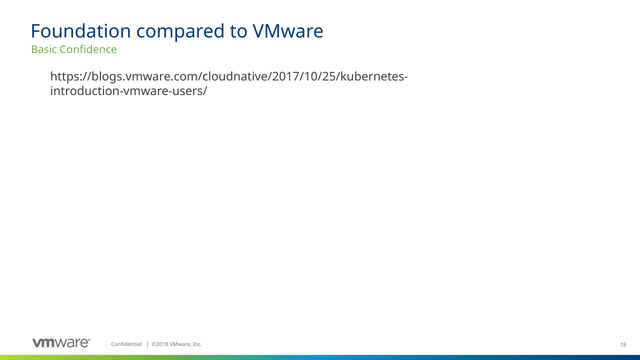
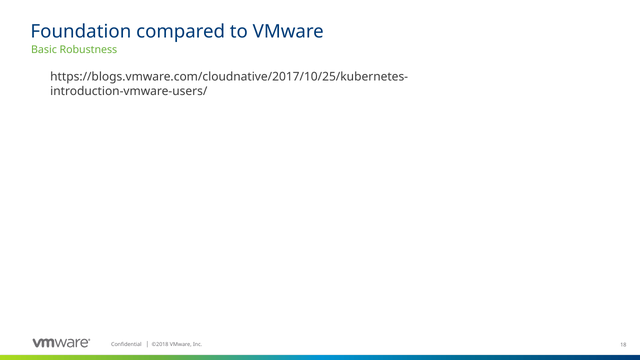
Confidence: Confidence -> Robustness
